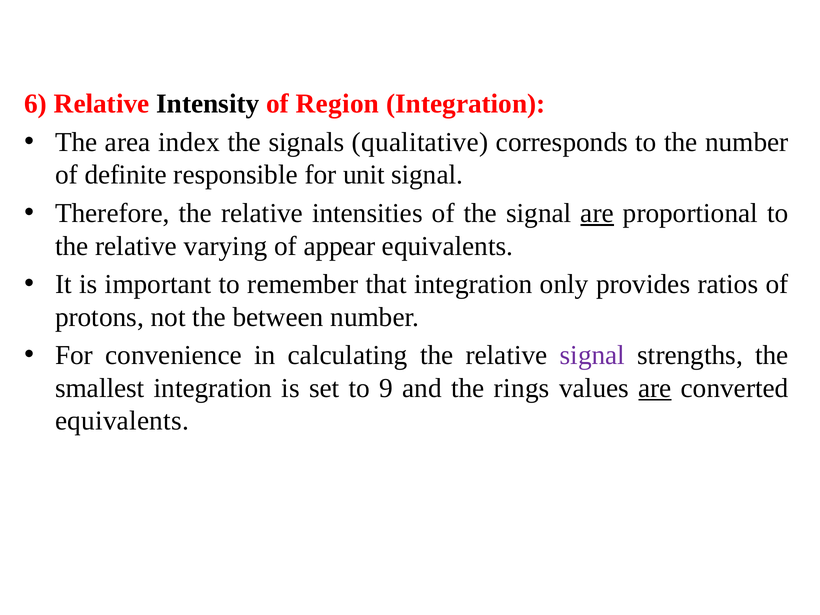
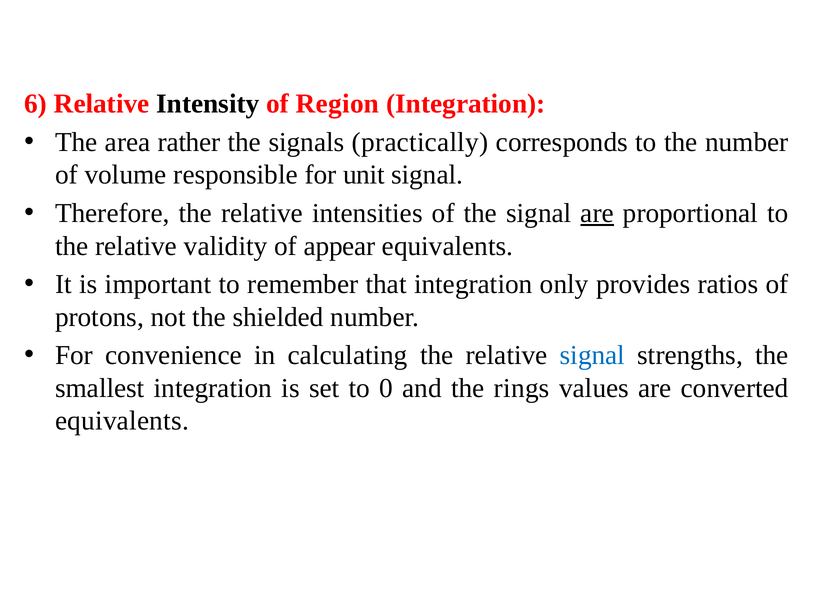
index: index -> rather
qualitative: qualitative -> practically
definite: definite -> volume
varying: varying -> validity
between: between -> shielded
signal at (592, 355) colour: purple -> blue
9: 9 -> 0
are at (655, 388) underline: present -> none
